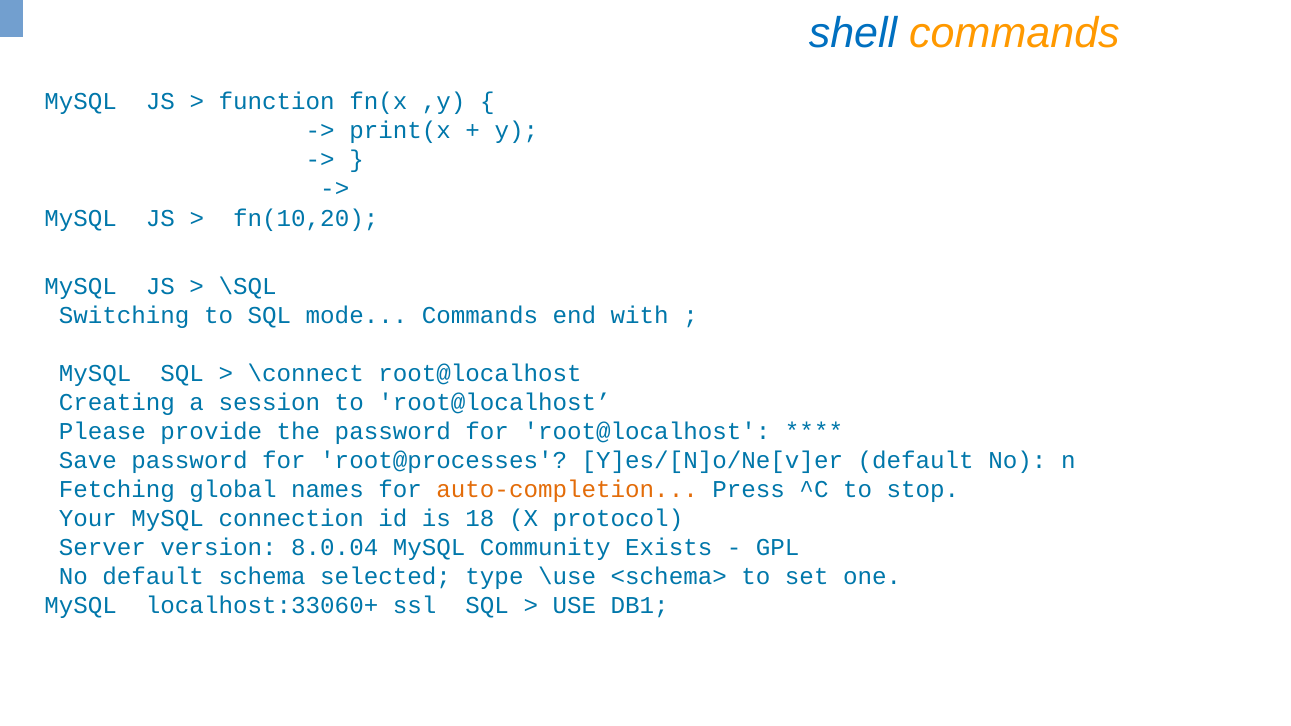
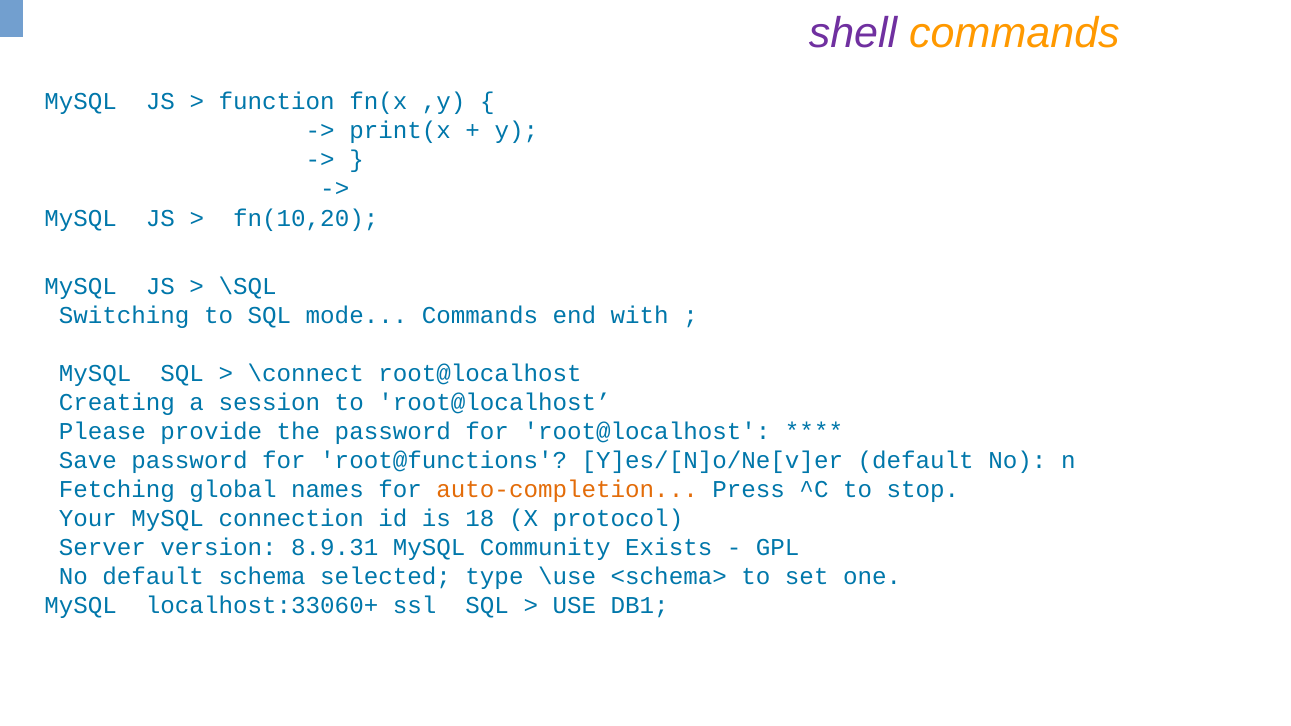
shell colour: blue -> purple
root@processes: root@processes -> root@functions
8.0.04: 8.0.04 -> 8.9.31
